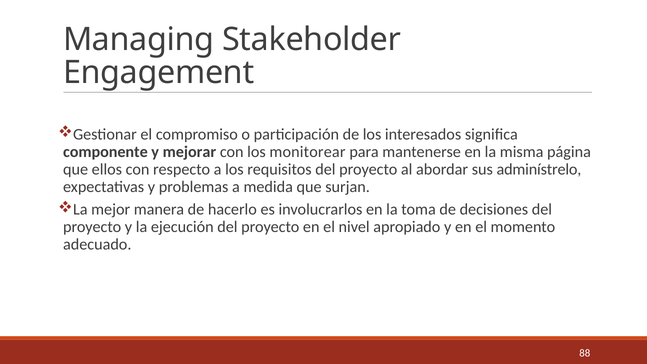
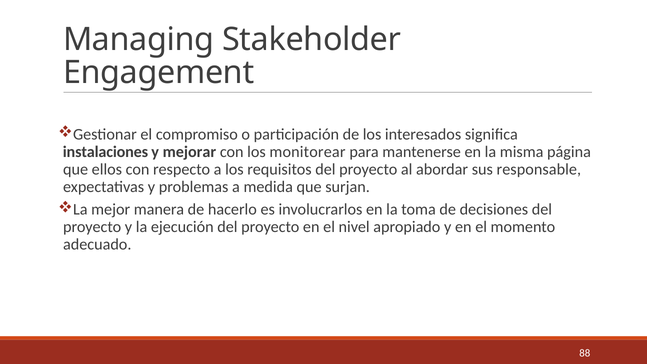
componente: componente -> instalaciones
adminístrelo: adminístrelo -> responsable
